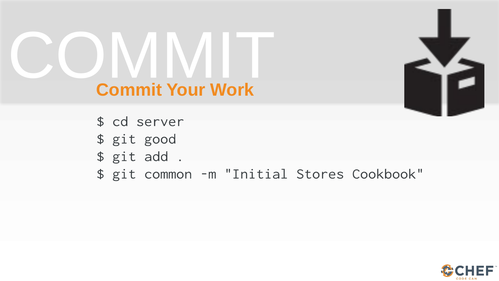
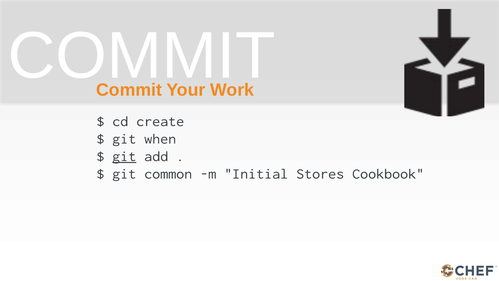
server: server -> create
good: good -> when
git at (124, 156) underline: none -> present
